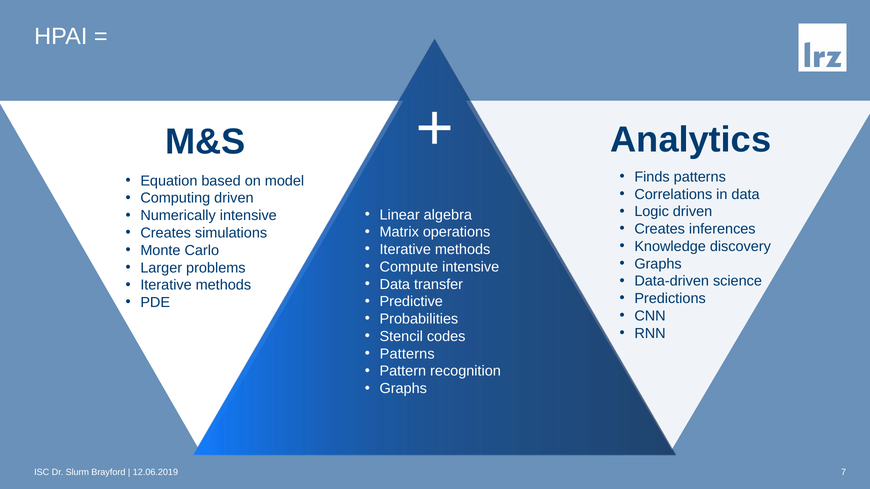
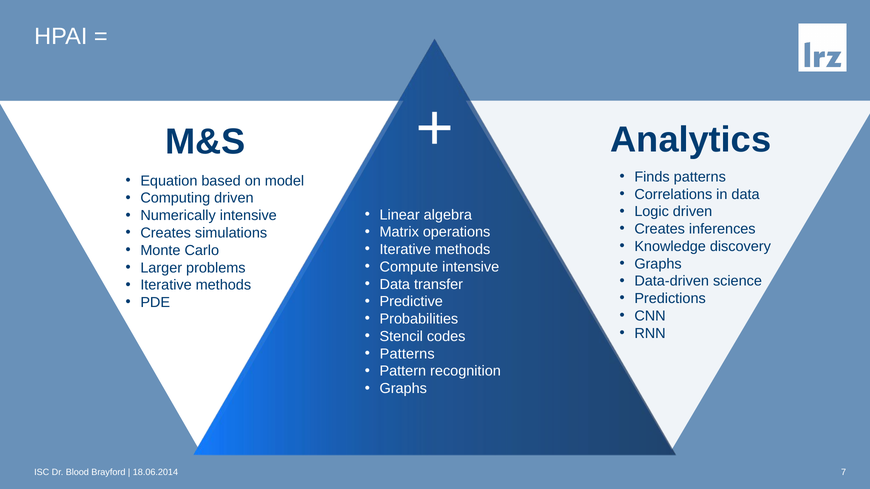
Slurm: Slurm -> Blood
12.06.2019: 12.06.2019 -> 18.06.2014
